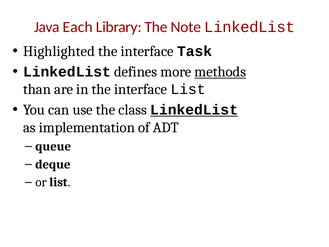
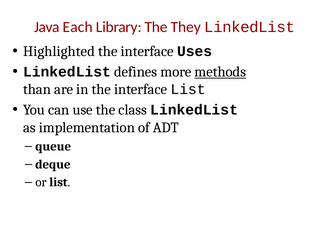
Note: Note -> They
Task: Task -> Uses
LinkedList at (194, 110) underline: present -> none
